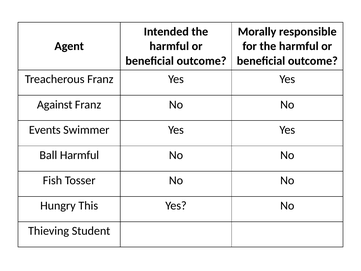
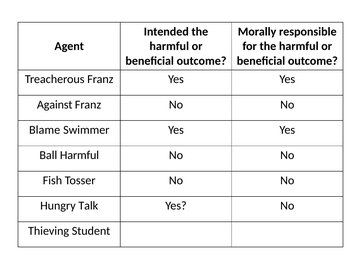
Events: Events -> Blame
This: This -> Talk
